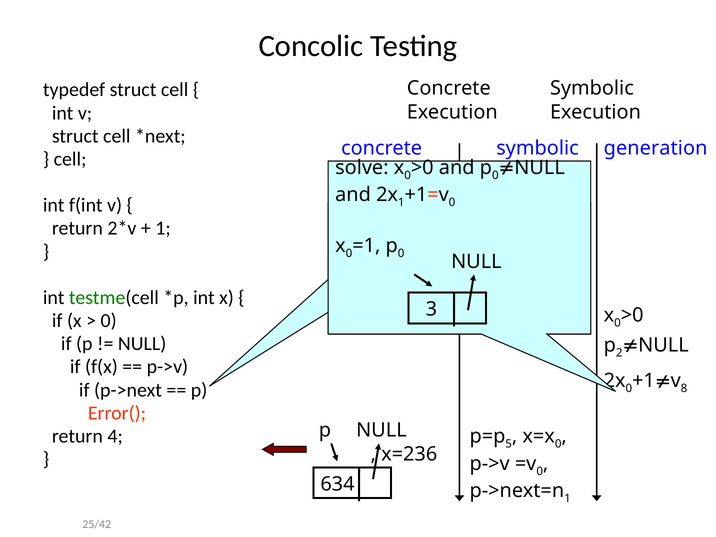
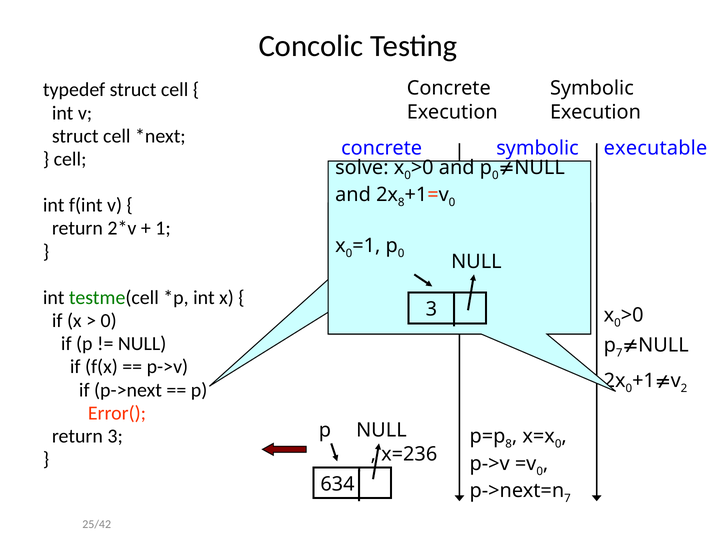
generation: generation -> executable
1 at (401, 202): 1 -> 8
2 at (619, 353): 2 -> 7
8: 8 -> 2
return 4: 4 -> 3
5 at (509, 444): 5 -> 8
1 at (568, 498): 1 -> 7
